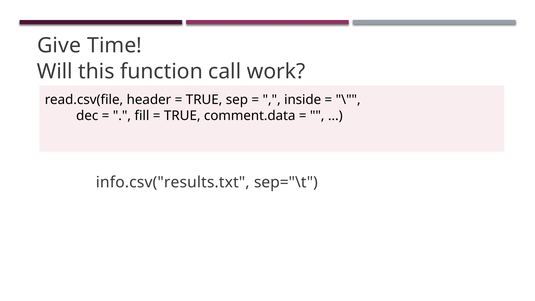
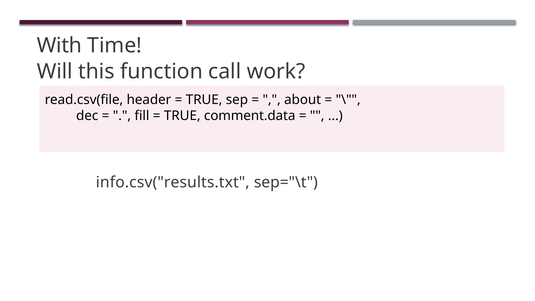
Give: Give -> With
inside: inside -> about
